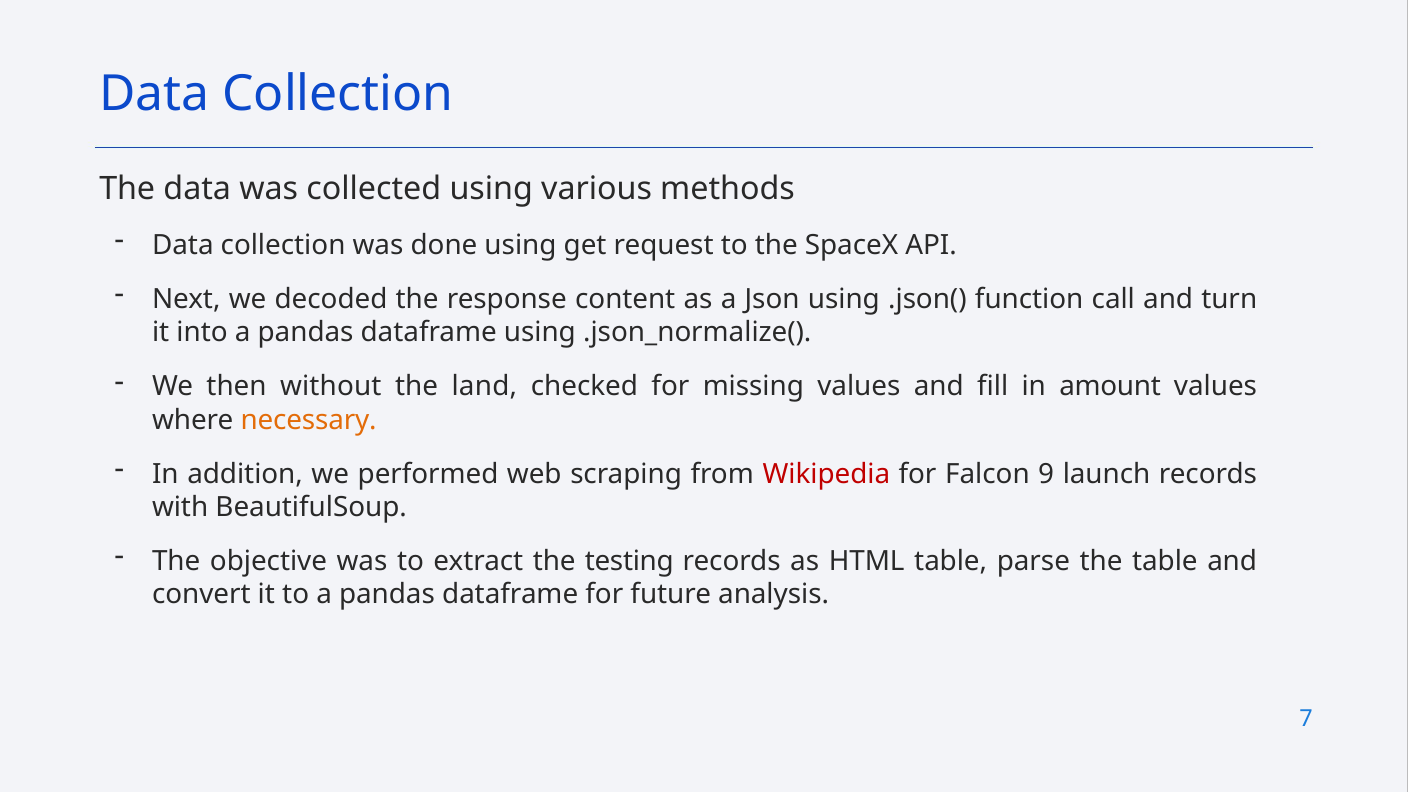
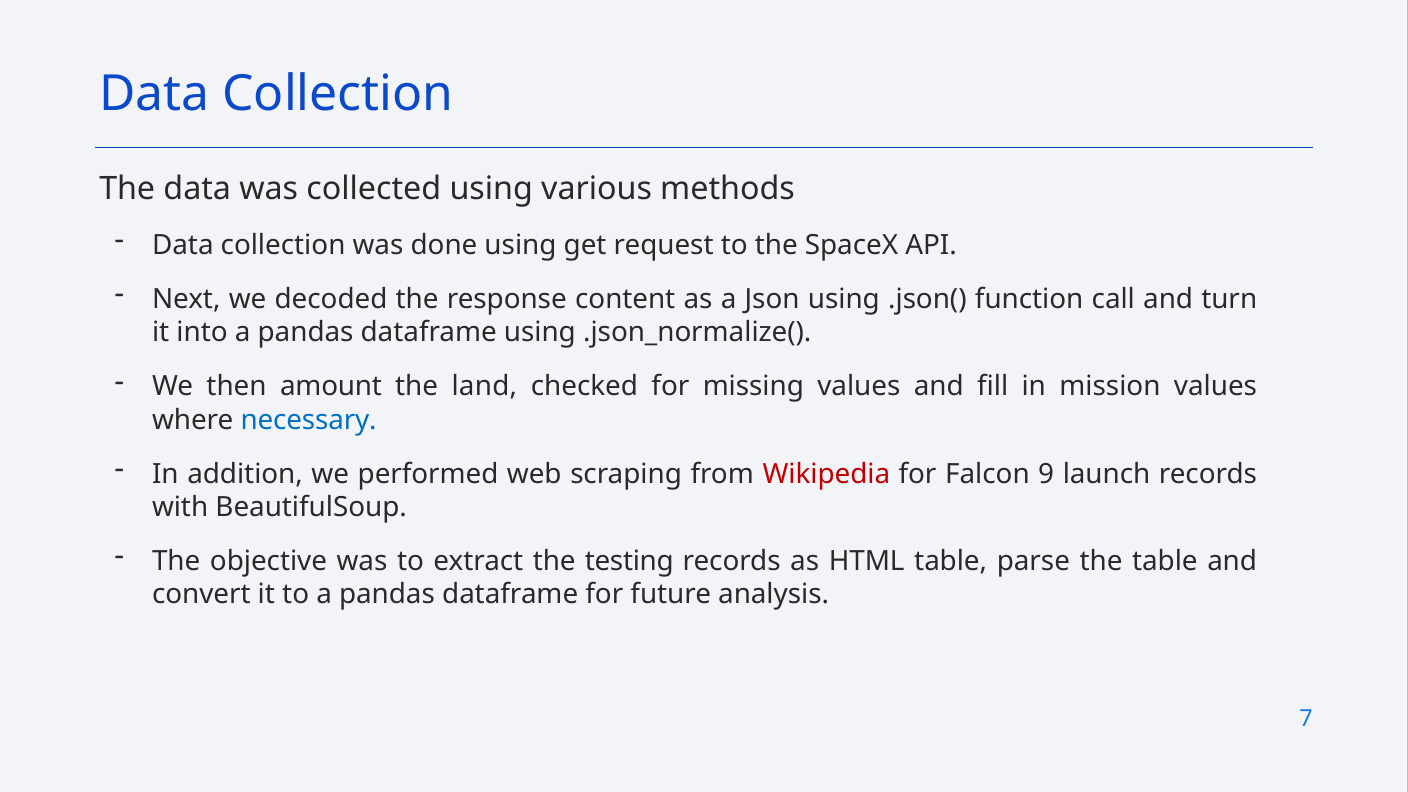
without: without -> amount
amount: amount -> mission
necessary colour: orange -> blue
